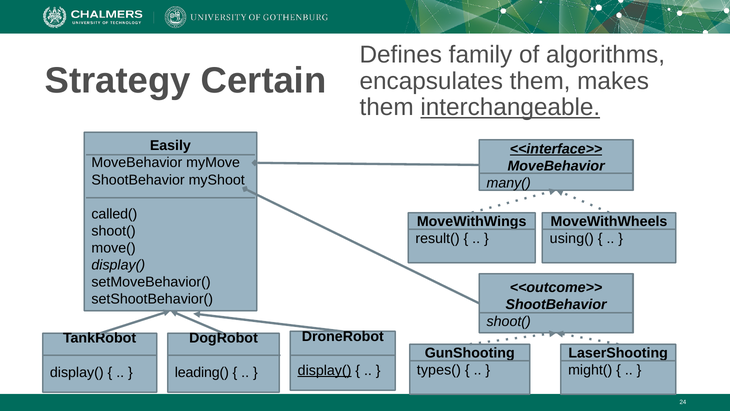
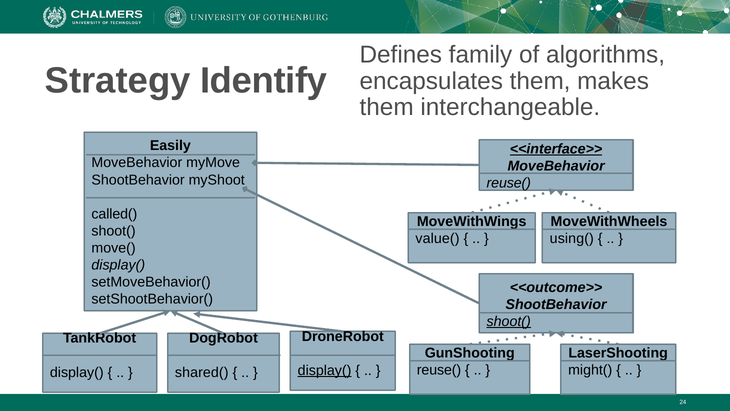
Certain: Certain -> Identify
interchangeable underline: present -> none
many( at (509, 183): many( -> reuse(
result(: result( -> value(
shoot( at (509, 321) underline: none -> present
types( at (439, 370): types( -> reuse(
leading(: leading( -> shared(
